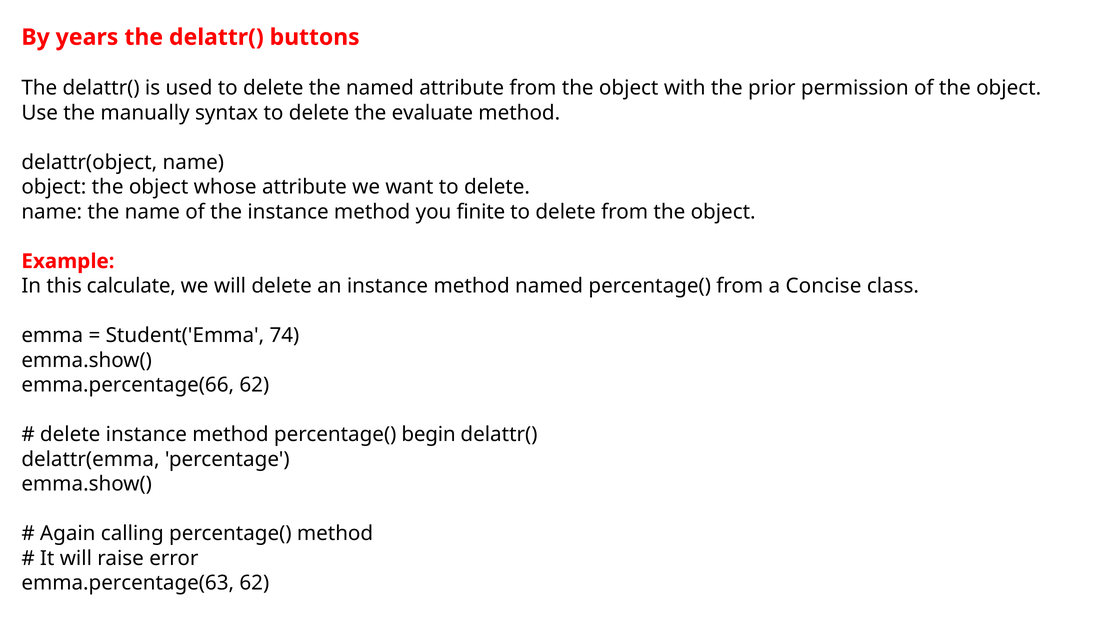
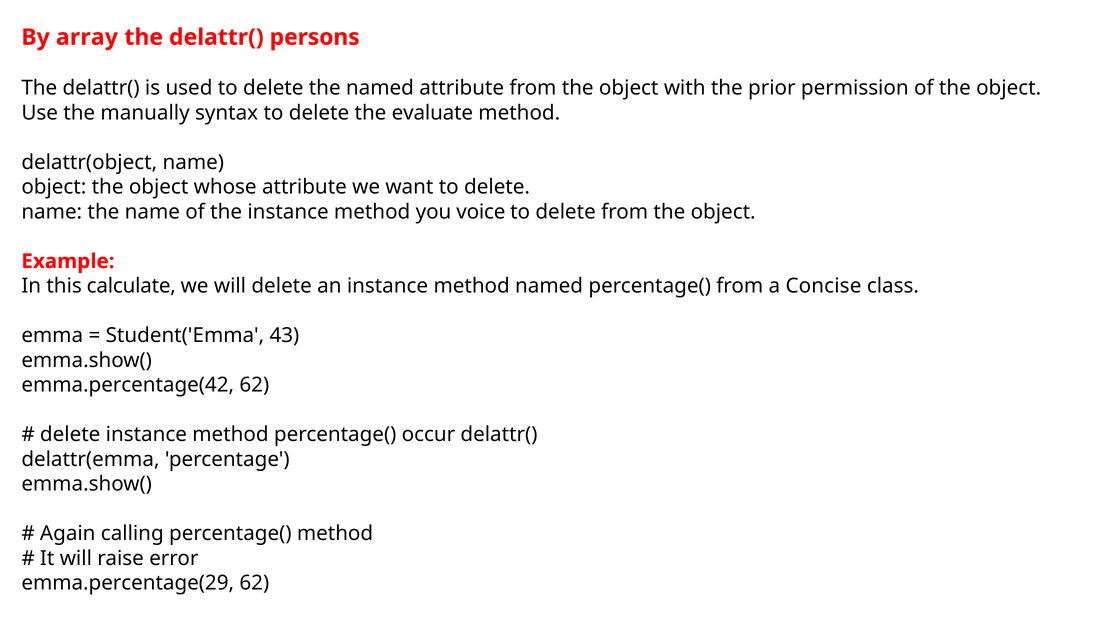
years: years -> array
buttons: buttons -> persons
finite: finite -> voice
74: 74 -> 43
emma.percentage(66: emma.percentage(66 -> emma.percentage(42
begin: begin -> occur
emma.percentage(63: emma.percentage(63 -> emma.percentage(29
